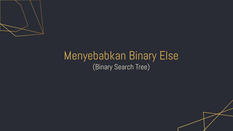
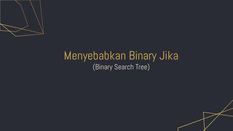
Else: Else -> Jika
